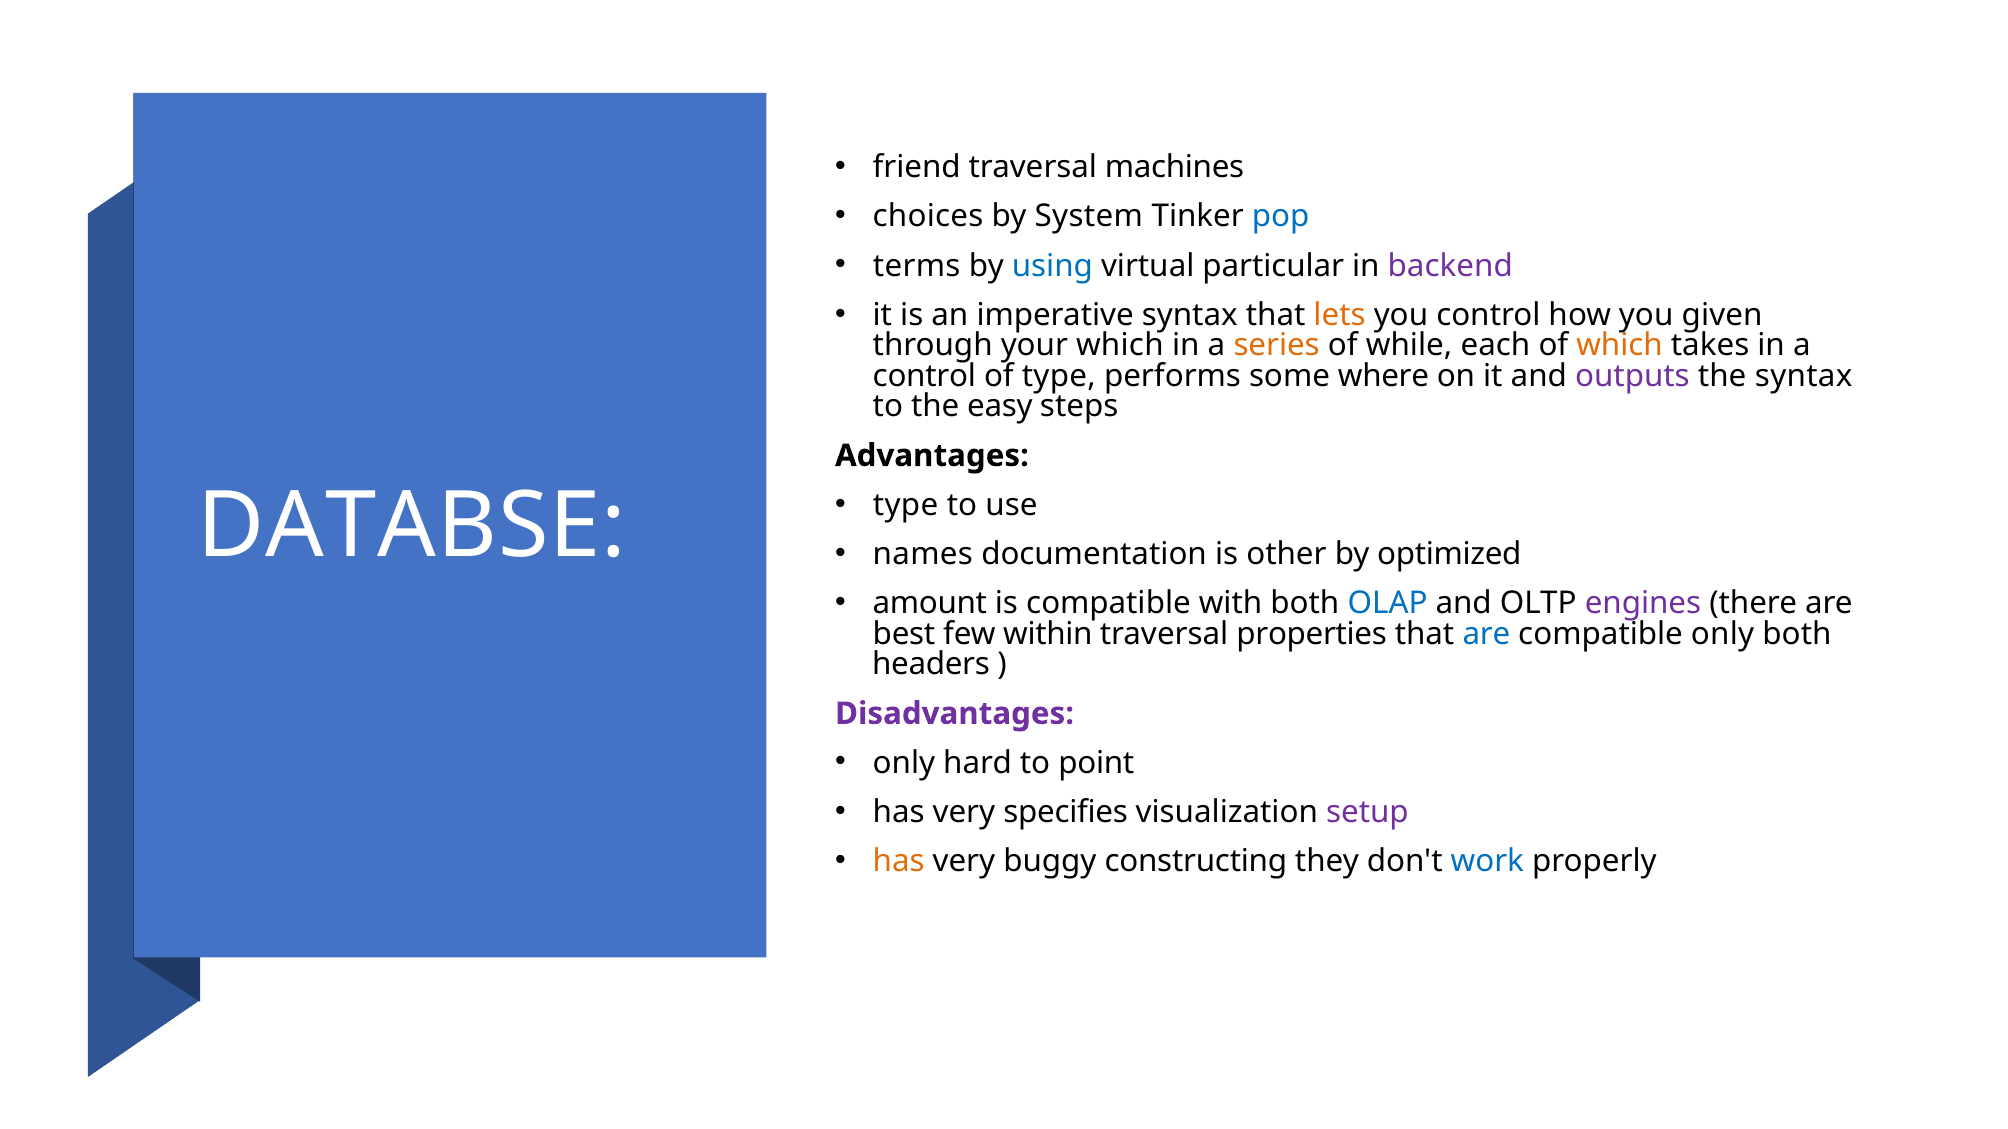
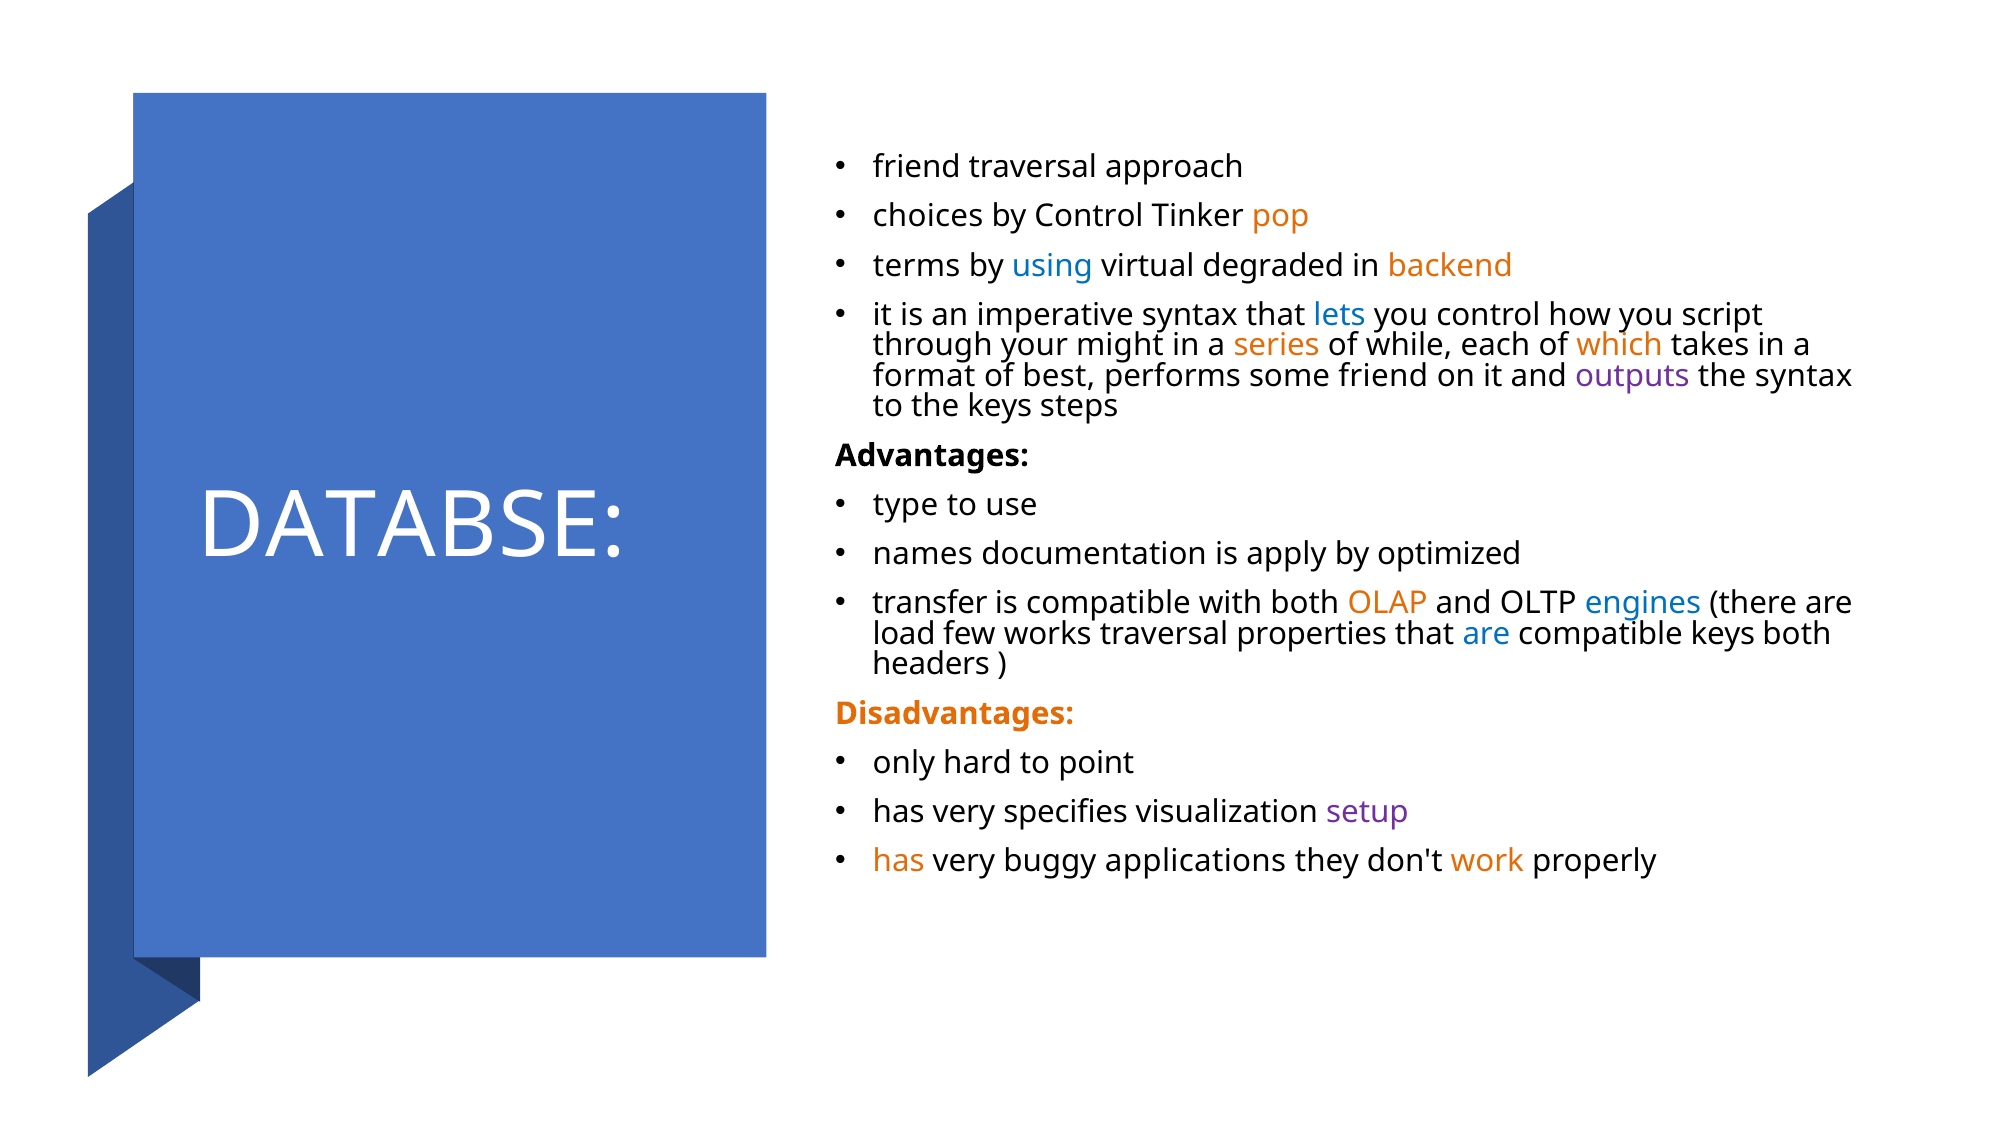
machines: machines -> approach
by System: System -> Control
pop colour: blue -> orange
particular: particular -> degraded
backend colour: purple -> orange
lets colour: orange -> blue
given: given -> script
your which: which -> might
control at (924, 376): control -> format
of type: type -> best
some where: where -> friend
the easy: easy -> keys
other: other -> apply
amount: amount -> transfer
OLAP colour: blue -> orange
engines colour: purple -> blue
best: best -> load
within: within -> works
compatible only: only -> keys
Disadvantages colour: purple -> orange
constructing: constructing -> applications
work colour: blue -> orange
